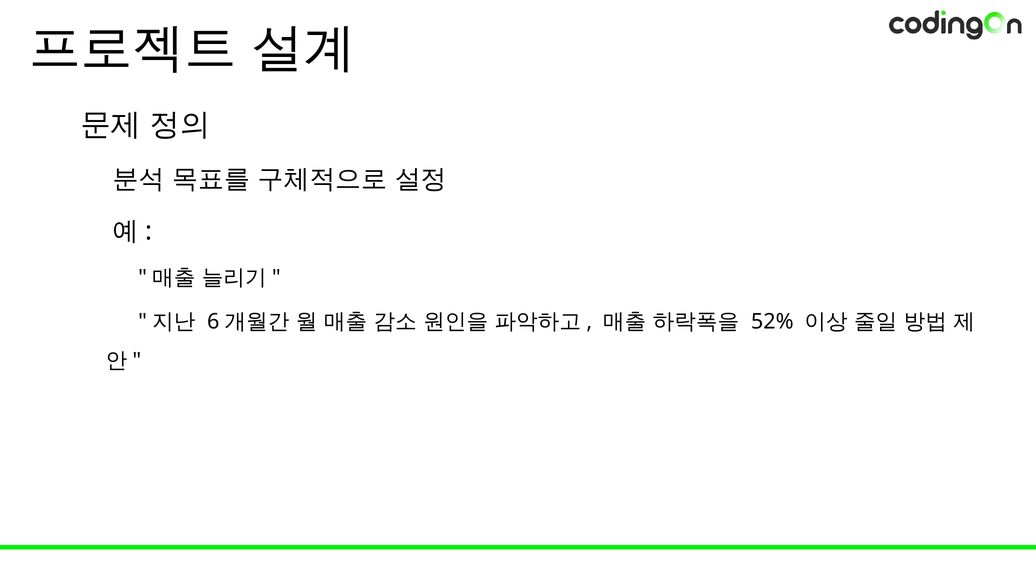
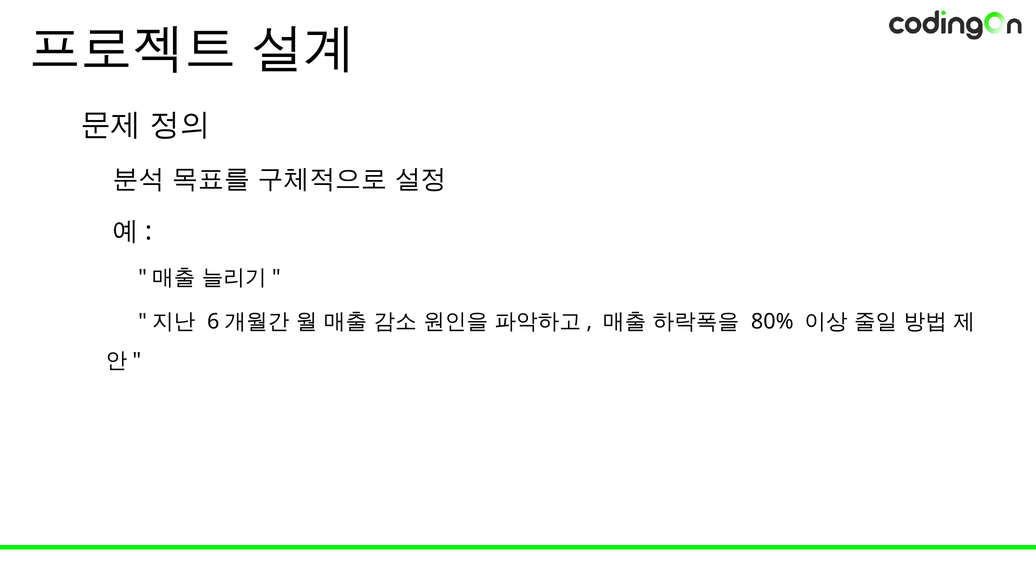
52%: 52% -> 80%
